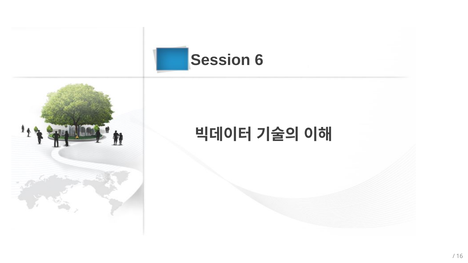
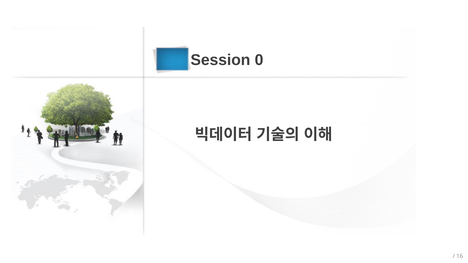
6: 6 -> 0
